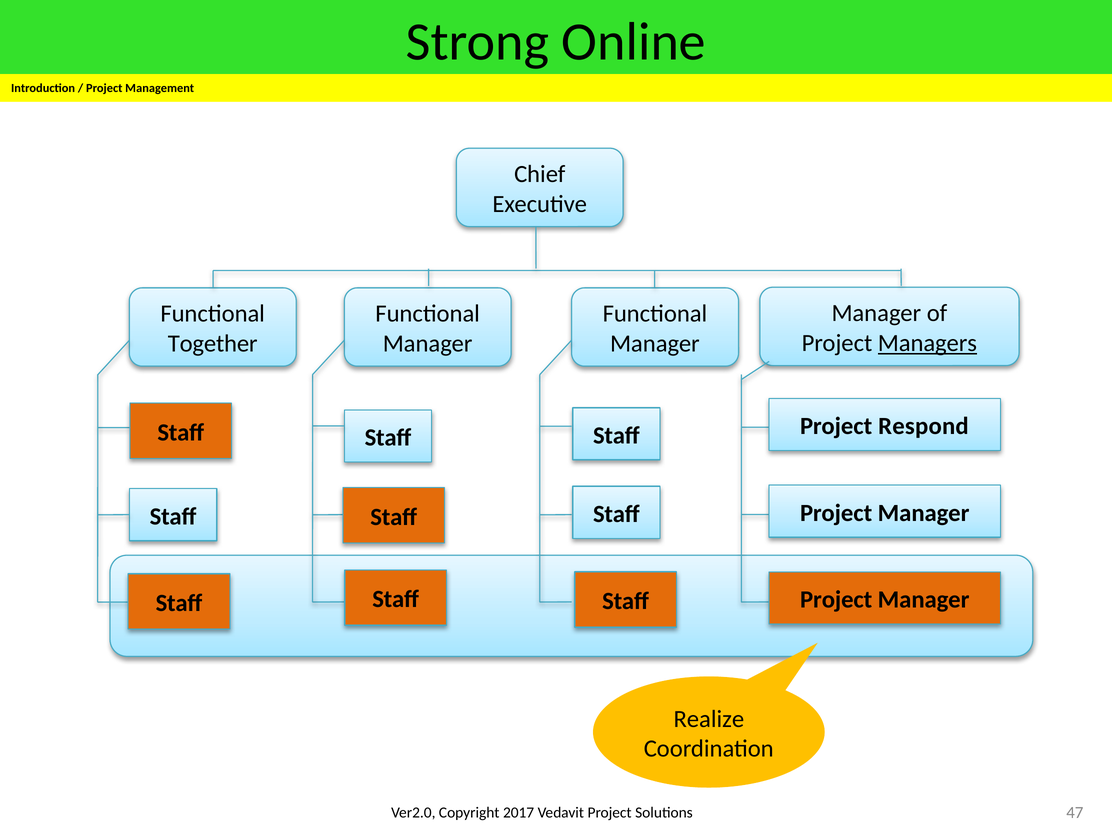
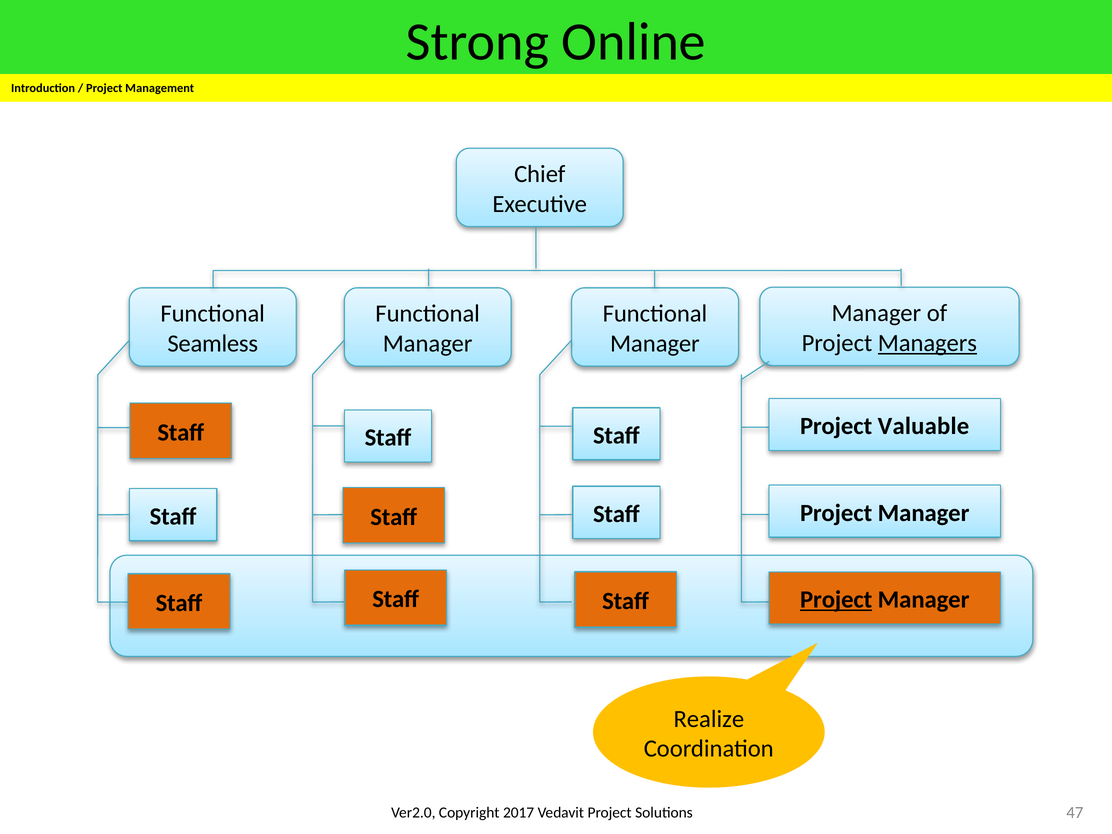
Together: Together -> Seamless
Respond: Respond -> Valuable
Project at (836, 600) underline: none -> present
